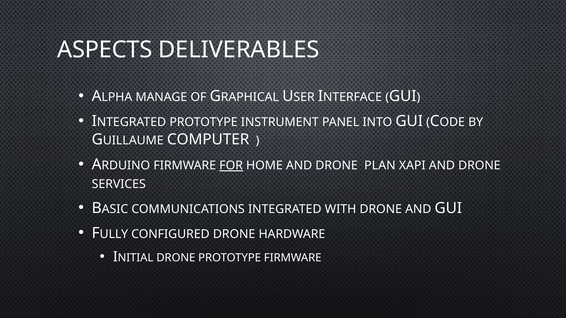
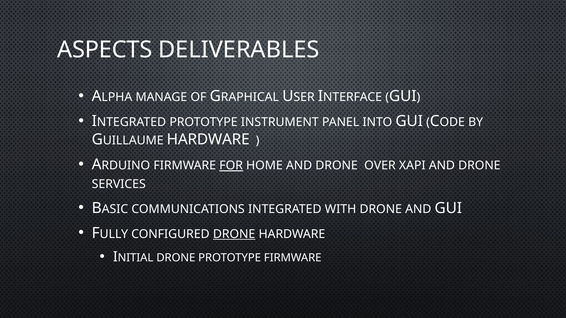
COMPUTER at (208, 140): COMPUTER -> HARDWARE
PLAN: PLAN -> OVER
DRONE at (234, 234) underline: none -> present
